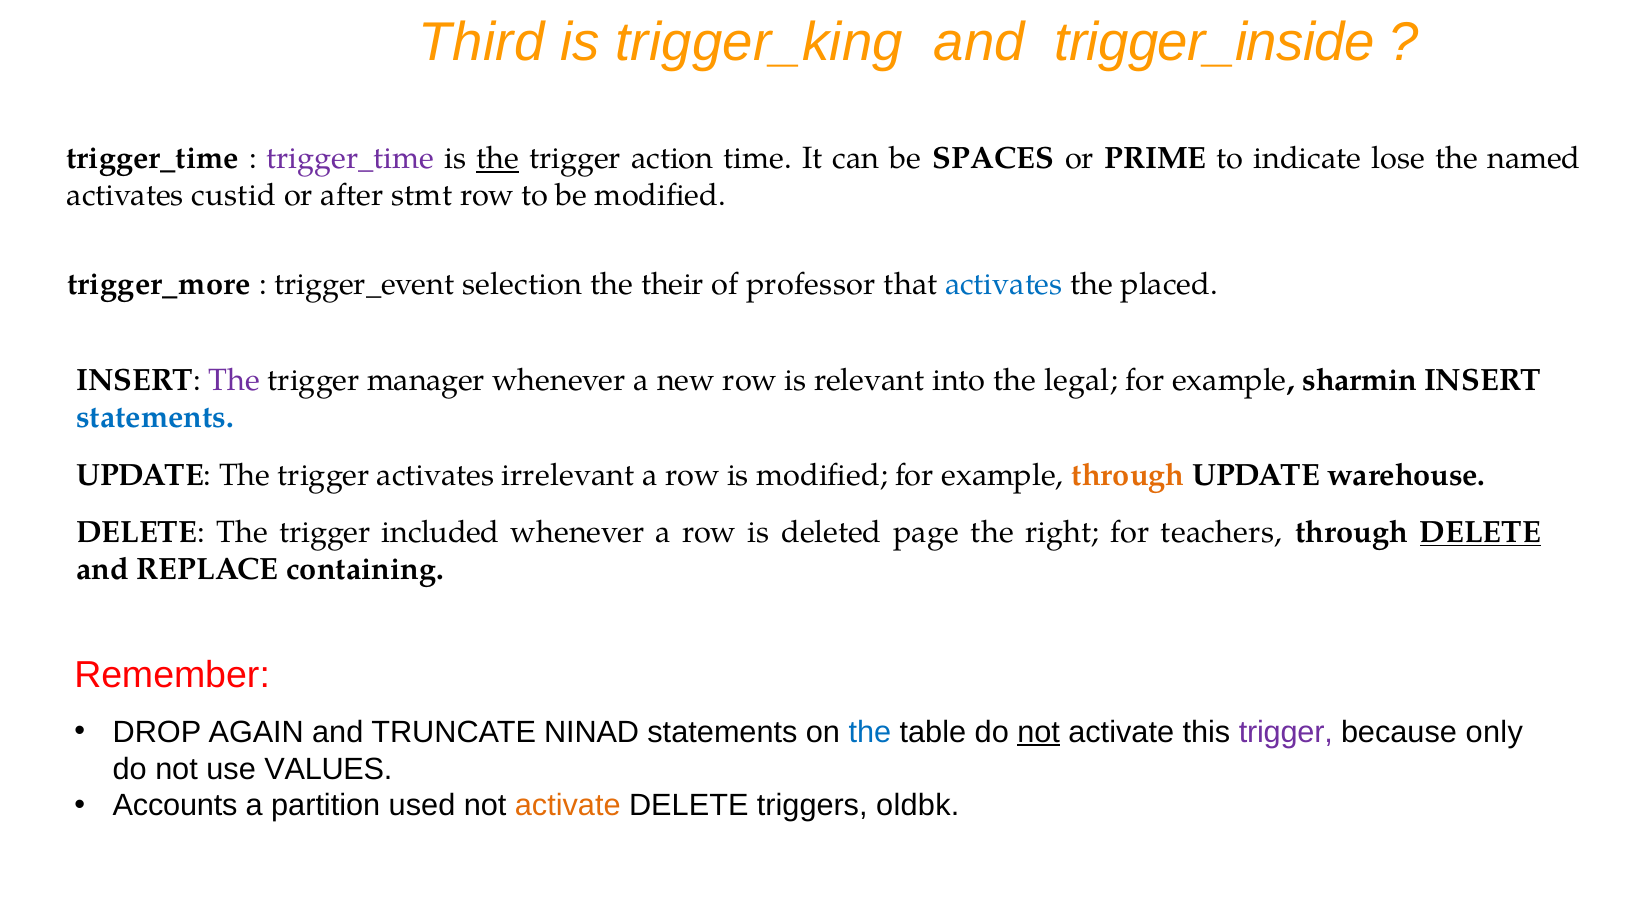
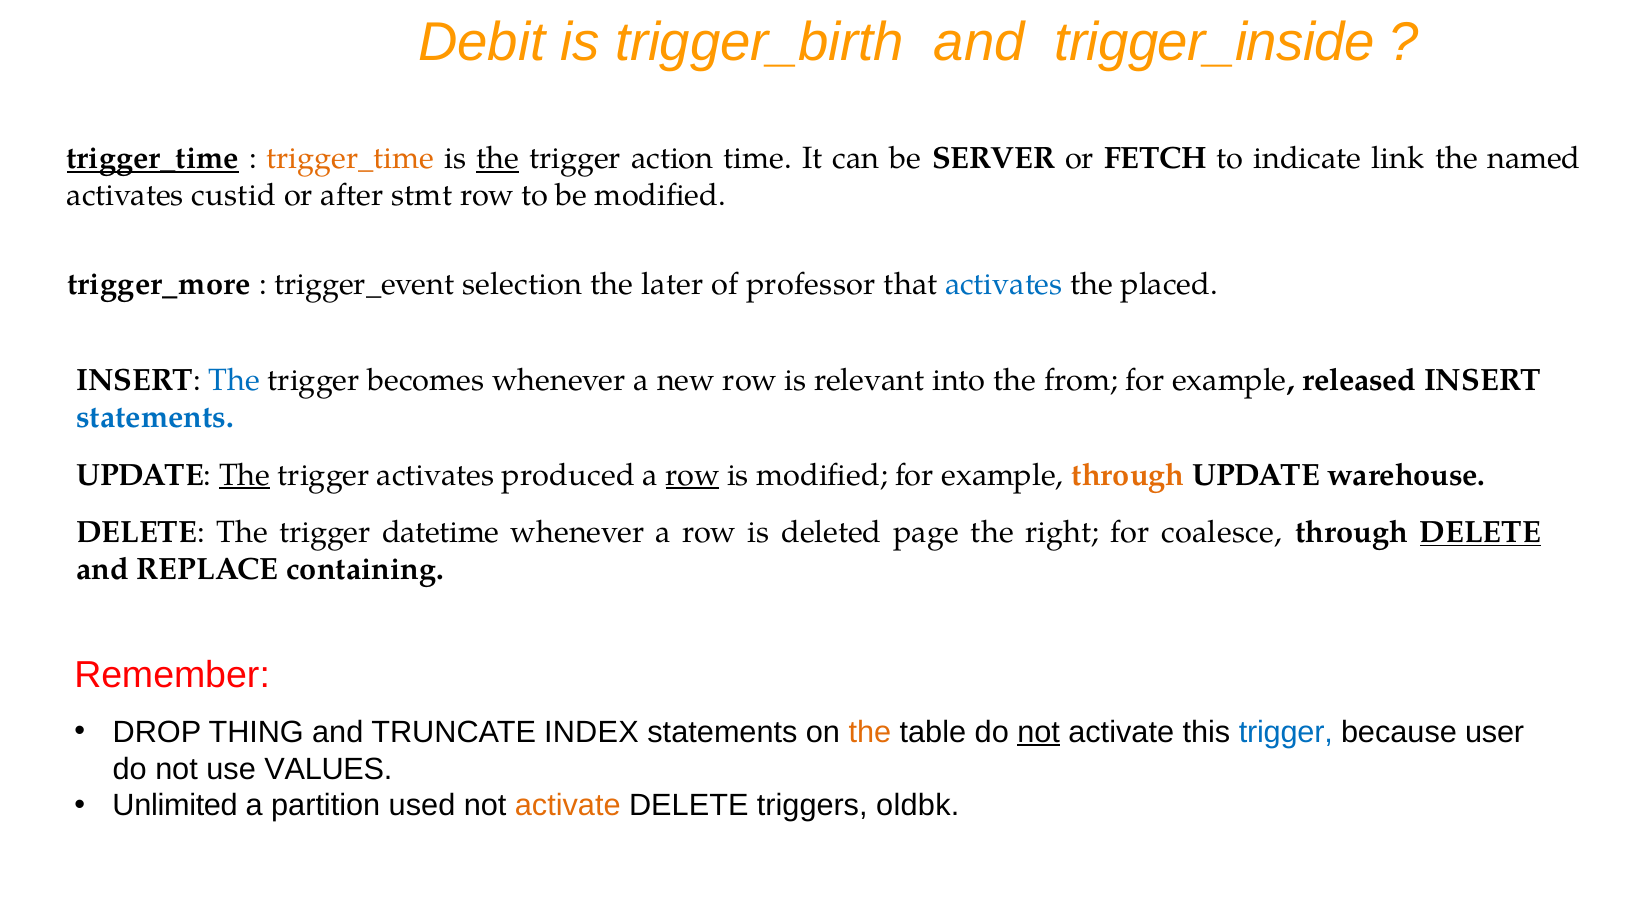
Third: Third -> Debit
trigger_king: trigger_king -> trigger_birth
trigger_time at (153, 158) underline: none -> present
trigger_time at (351, 158) colour: purple -> orange
SPACES: SPACES -> SERVER
PRIME: PRIME -> FETCH
lose: lose -> link
their: their -> later
The at (234, 381) colour: purple -> blue
manager: manager -> becomes
legal: legal -> from
sharmin: sharmin -> released
The at (245, 475) underline: none -> present
irrelevant: irrelevant -> produced
row at (693, 475) underline: none -> present
included: included -> datetime
teachers: teachers -> coalesce
AGAIN: AGAIN -> THING
NINAD: NINAD -> INDEX
the at (870, 732) colour: blue -> orange
trigger at (1286, 732) colour: purple -> blue
only: only -> user
Accounts: Accounts -> Unlimited
